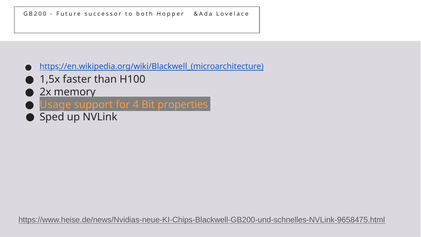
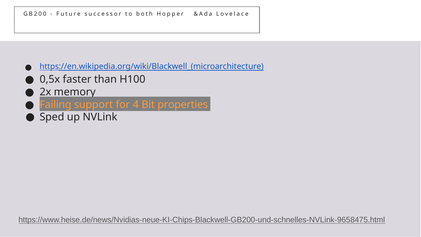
1,5x: 1,5x -> 0,5x
Usage: Usage -> Failing
